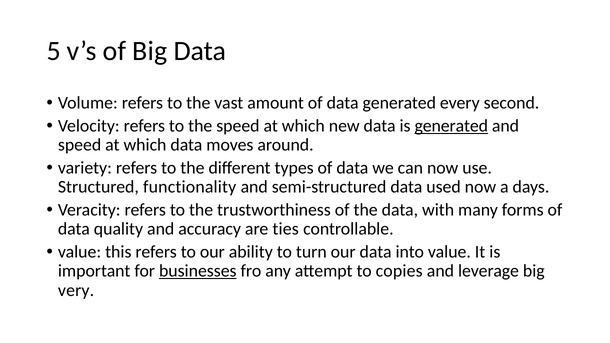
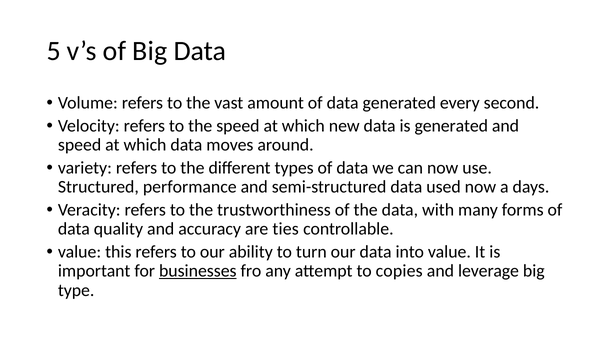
generated at (451, 126) underline: present -> none
functionality: functionality -> performance
very: very -> type
